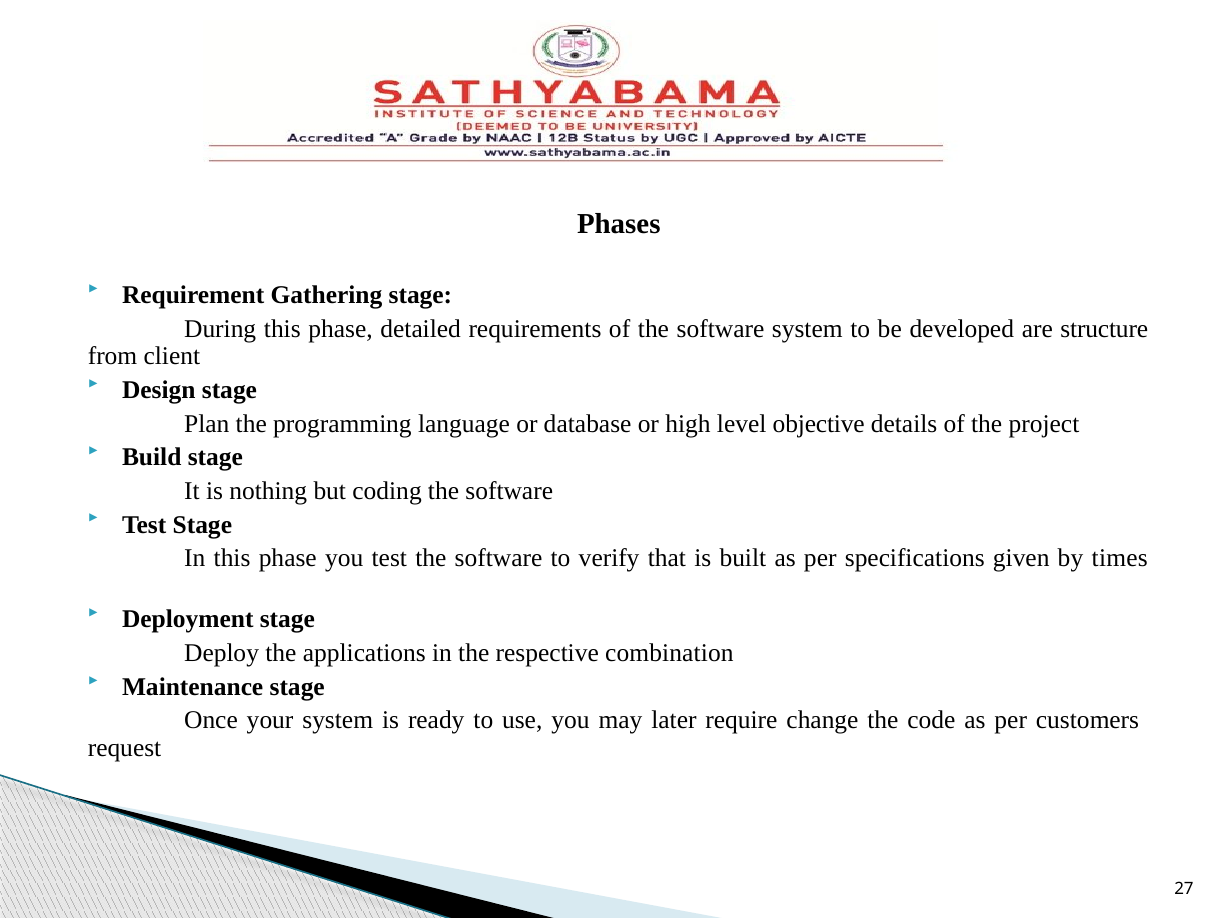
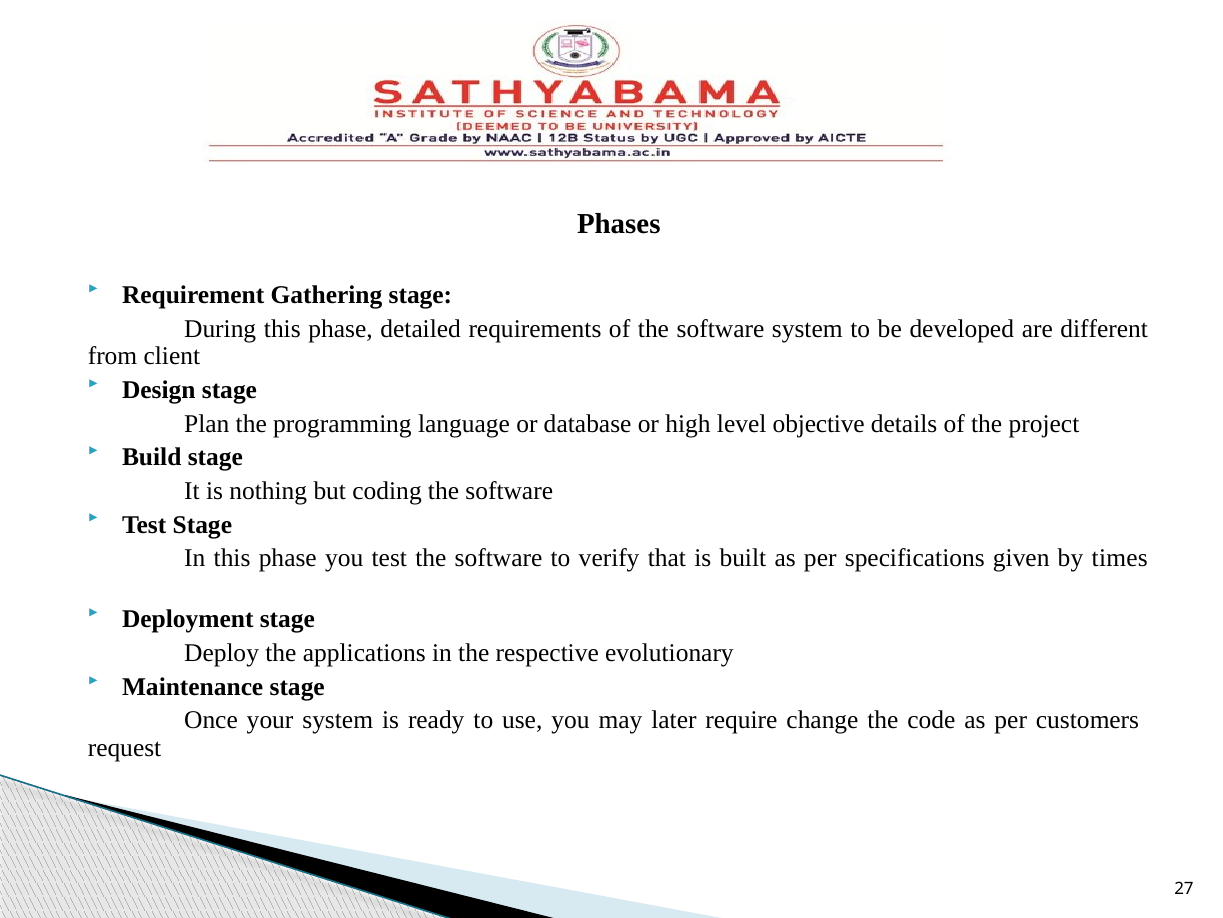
structure: structure -> different
combination: combination -> evolutionary
